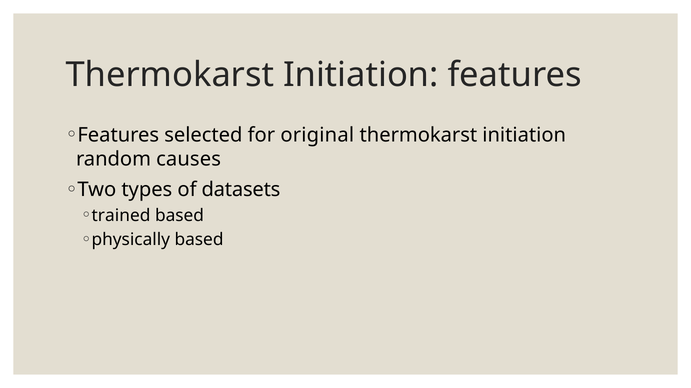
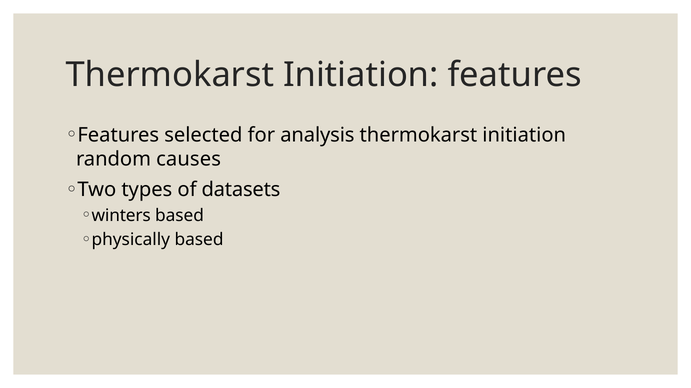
original: original -> analysis
trained: trained -> winters
